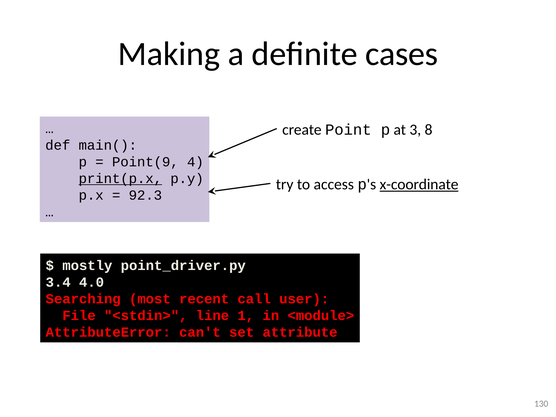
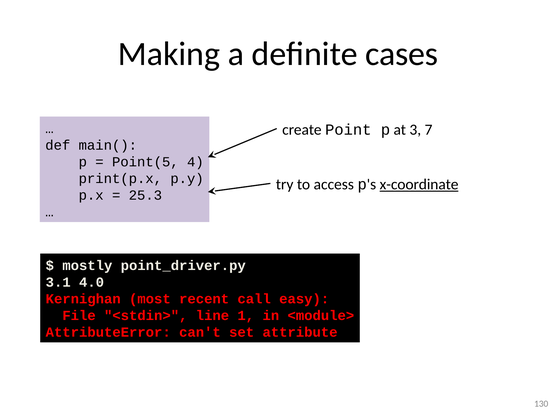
8: 8 -> 7
Point(9: Point(9 -> Point(5
print(p.x underline: present -> none
92.3: 92.3 -> 25.3
3.4: 3.4 -> 3.1
Searching: Searching -> Kernighan
user: user -> easy
